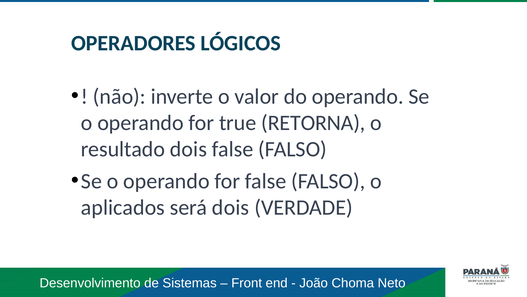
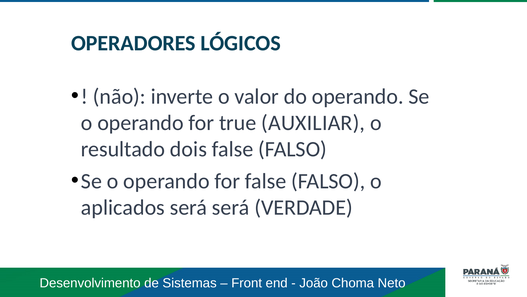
RETORNA: RETORNA -> AUXILIAR
será dois: dois -> será
